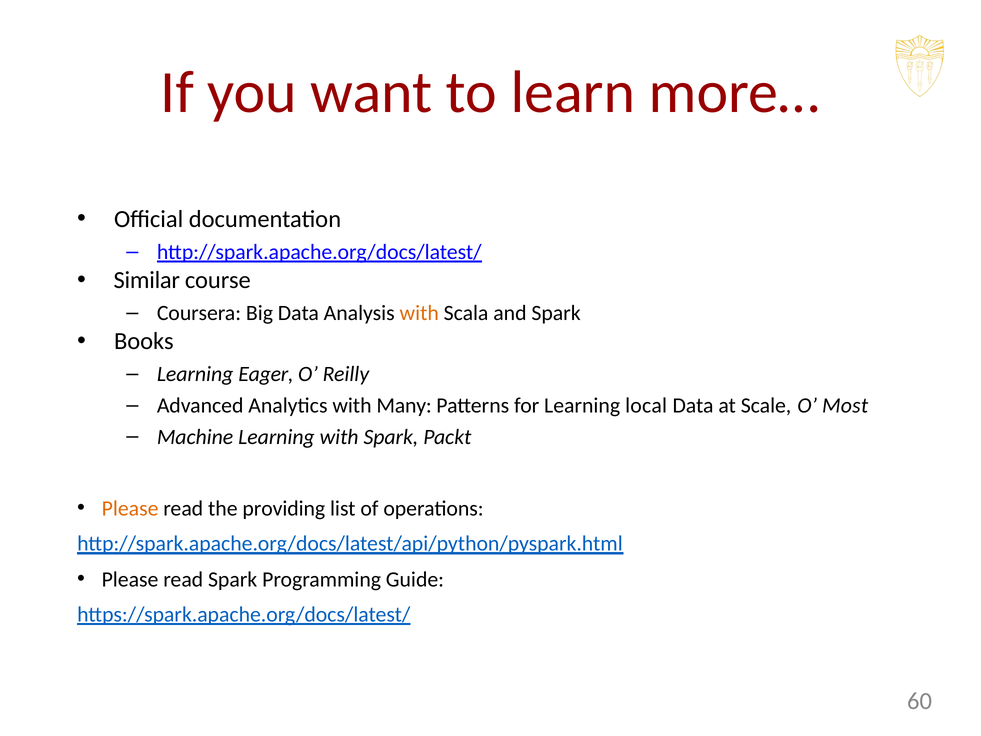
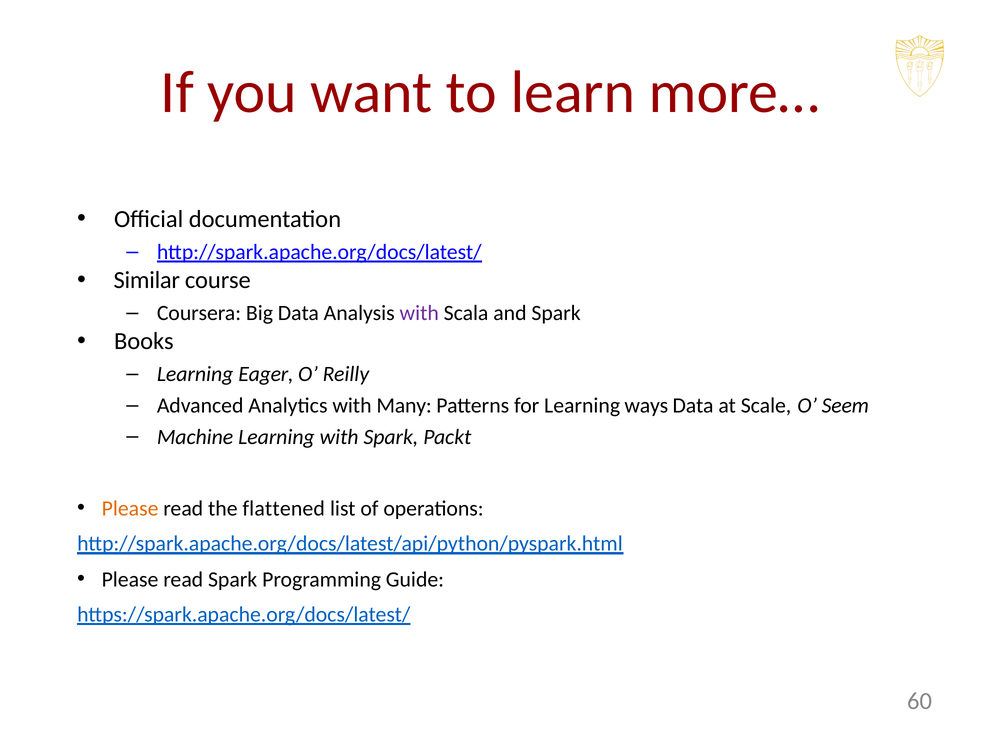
with at (419, 313) colour: orange -> purple
local: local -> ways
Most: Most -> Seem
providing: providing -> flattened
